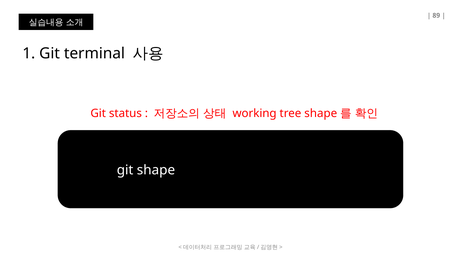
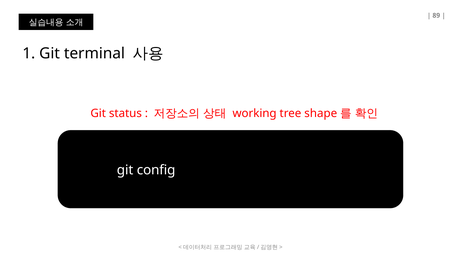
git shape: shape -> config
